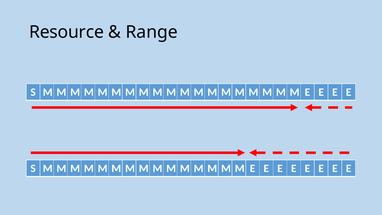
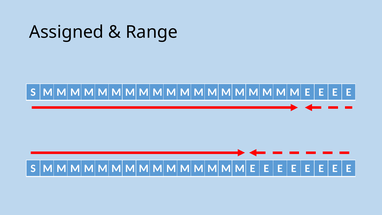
Resource: Resource -> Assigned
